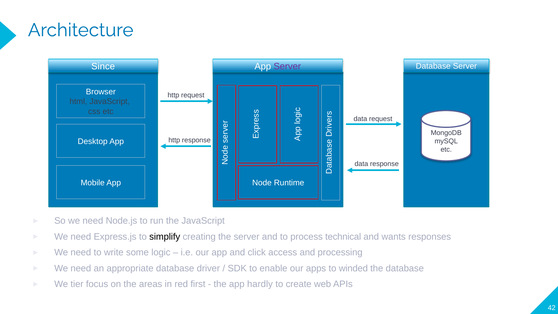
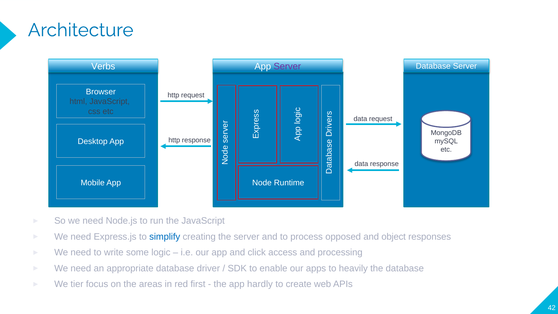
Since: Since -> Verbs
simplify colour: black -> blue
technical: technical -> opposed
wants: wants -> object
winded: winded -> heavily
